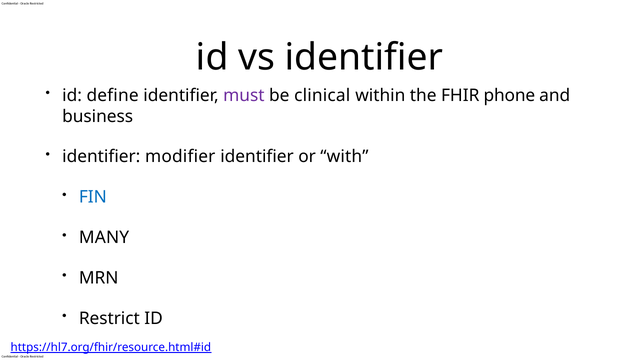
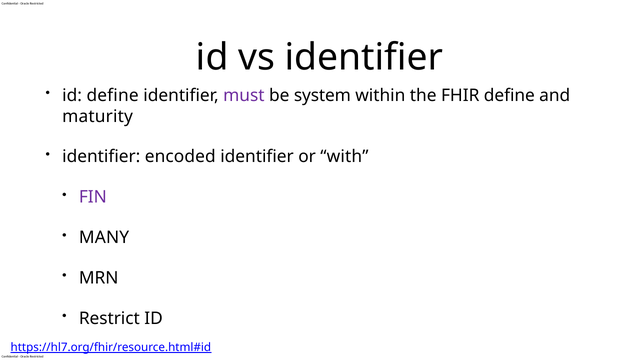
clinical: clinical -> system
FHIR phone: phone -> define
business: business -> maturity
modifier: modifier -> encoded
FIN colour: blue -> purple
